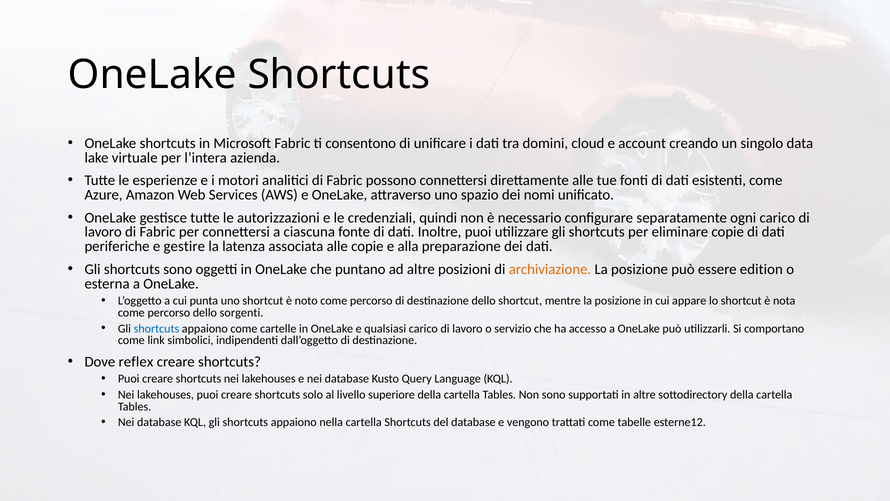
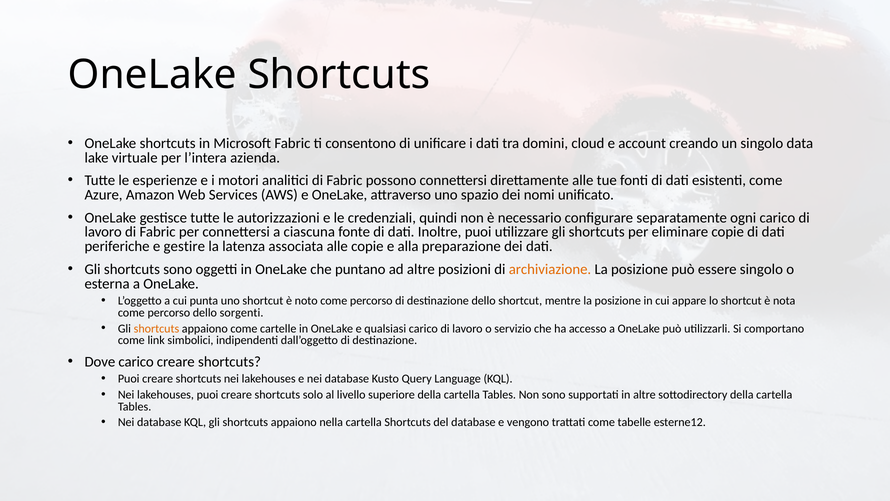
essere edition: edition -> singolo
shortcuts at (156, 328) colour: blue -> orange
Dove reflex: reflex -> carico
